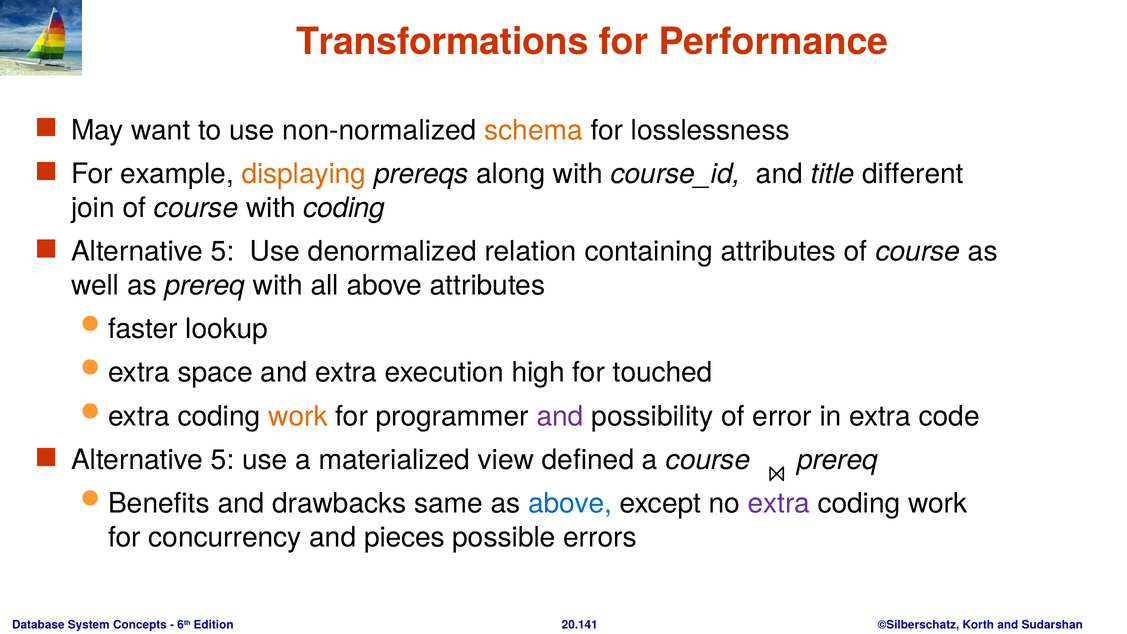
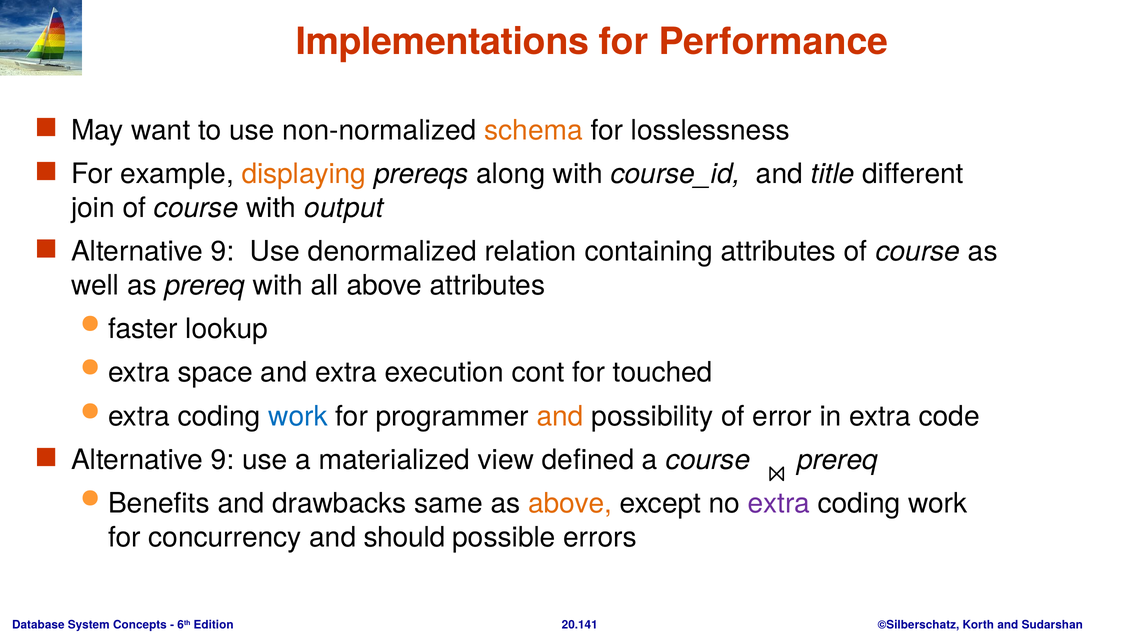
Transformations: Transformations -> Implementations
with coding: coding -> output
5 at (223, 251): 5 -> 9
high: high -> cont
work at (298, 416) colour: orange -> blue
and at (560, 416) colour: purple -> orange
5 at (223, 460): 5 -> 9
above at (570, 504) colour: blue -> orange
pieces: pieces -> should
